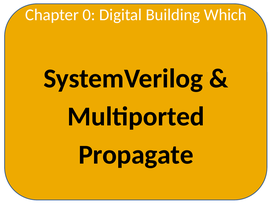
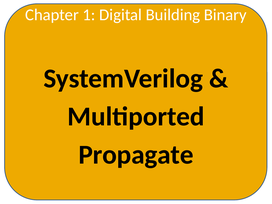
0: 0 -> 1
Which: Which -> Binary
